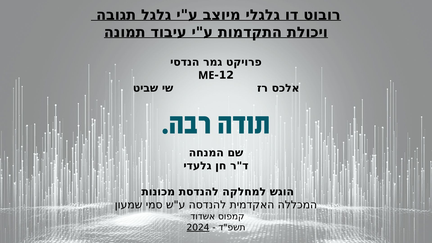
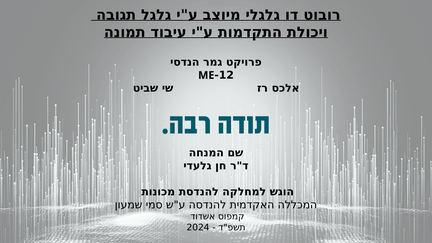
2024 underline: present -> none
